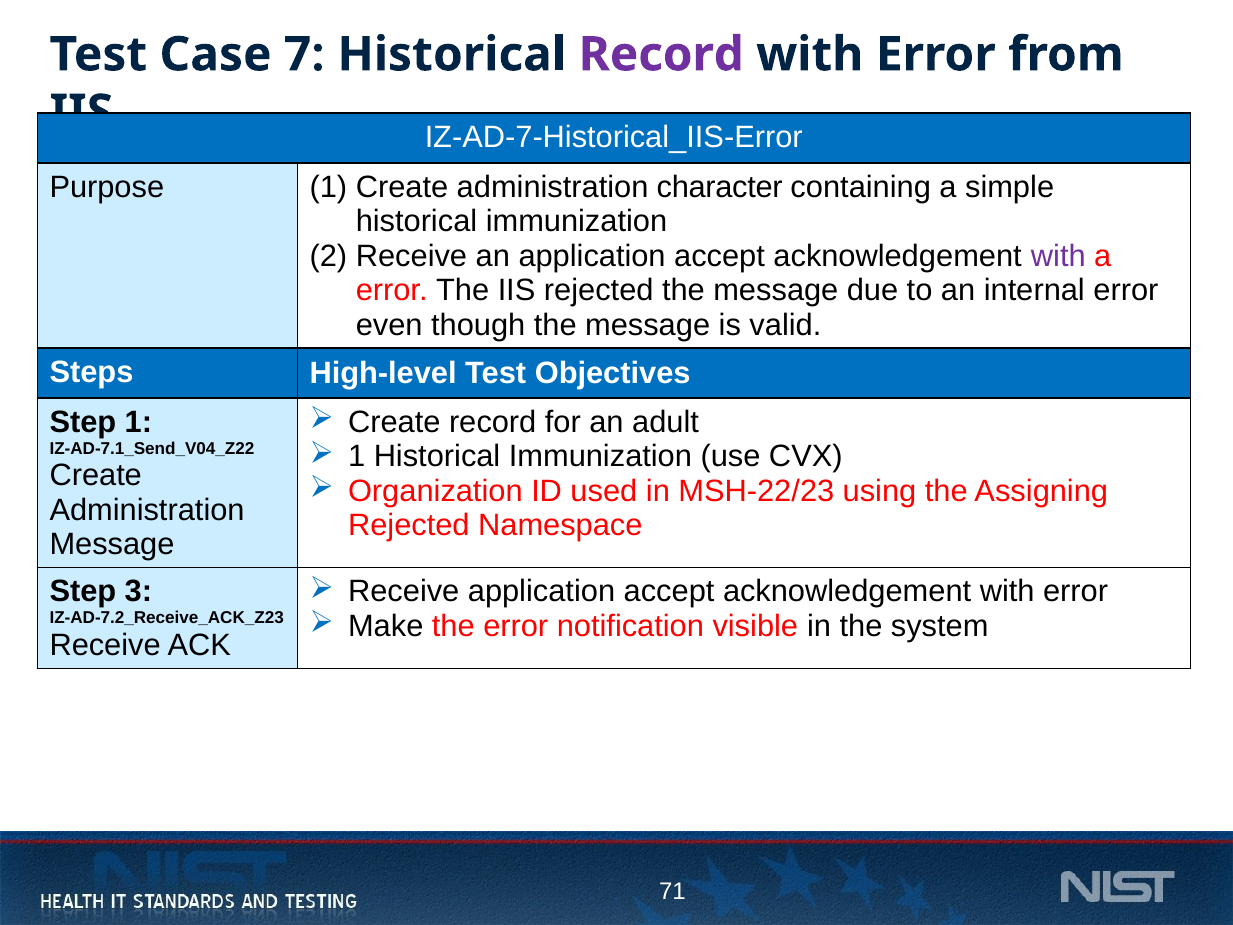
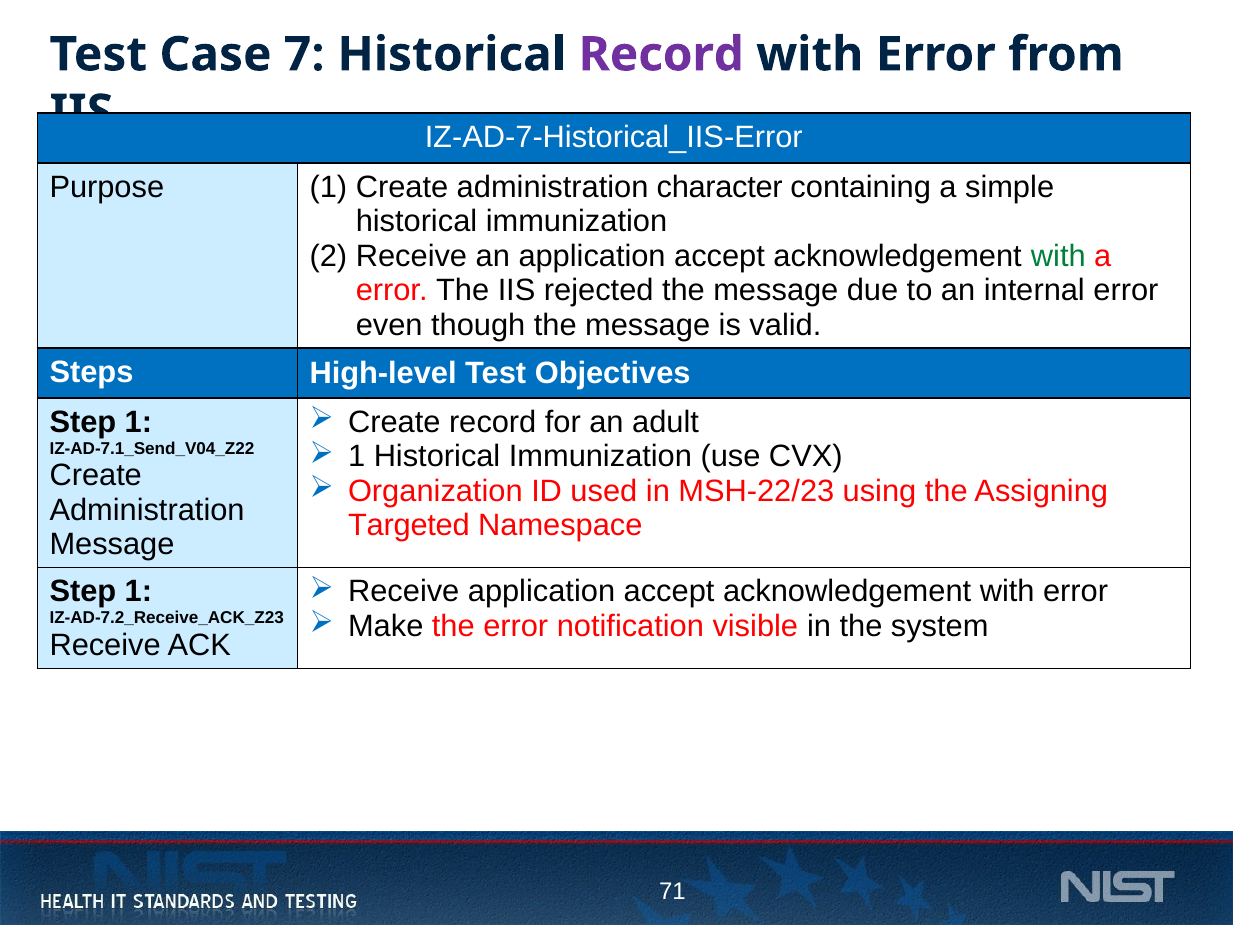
with at (1058, 256) colour: purple -> green
Rejected at (409, 525): Rejected -> Targeted
3 at (138, 591): 3 -> 1
